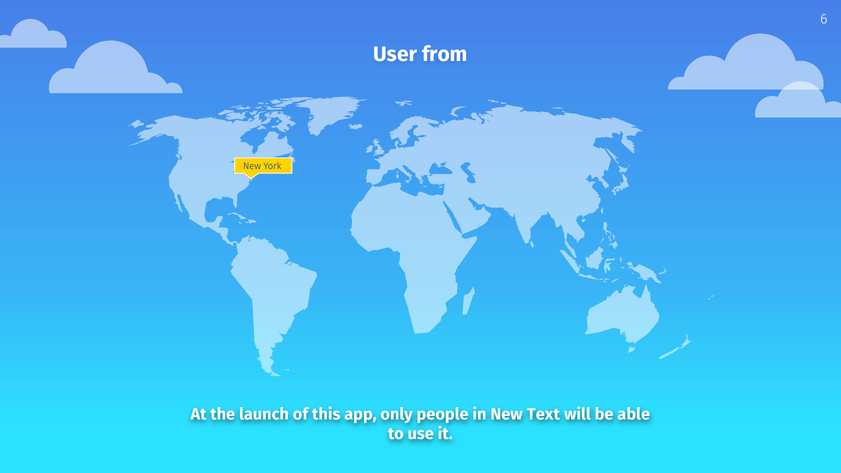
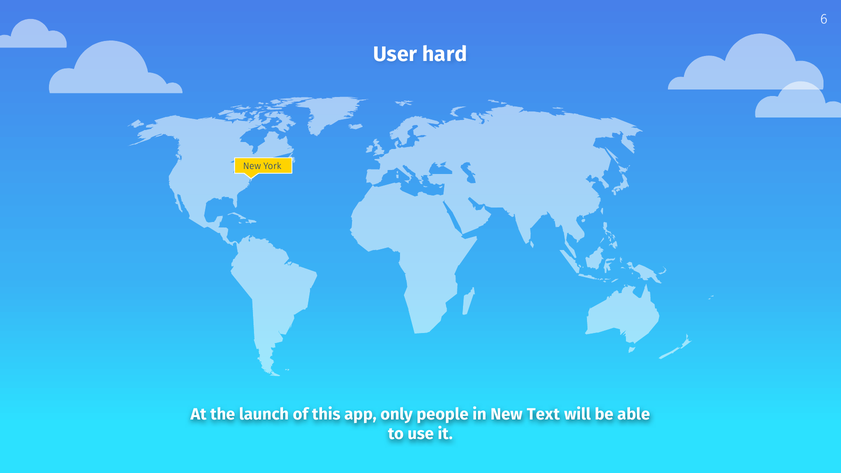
from: from -> hard
